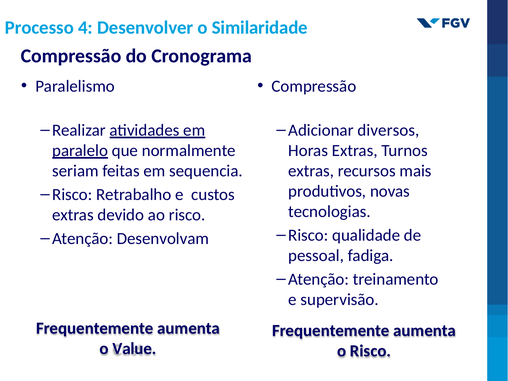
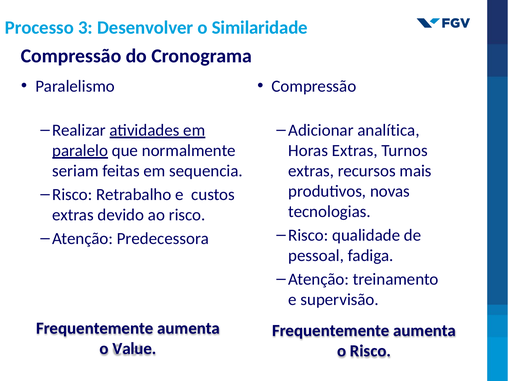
4: 4 -> 3
diversos: diversos -> analítica
Desenvolvam: Desenvolvam -> Predecessora
